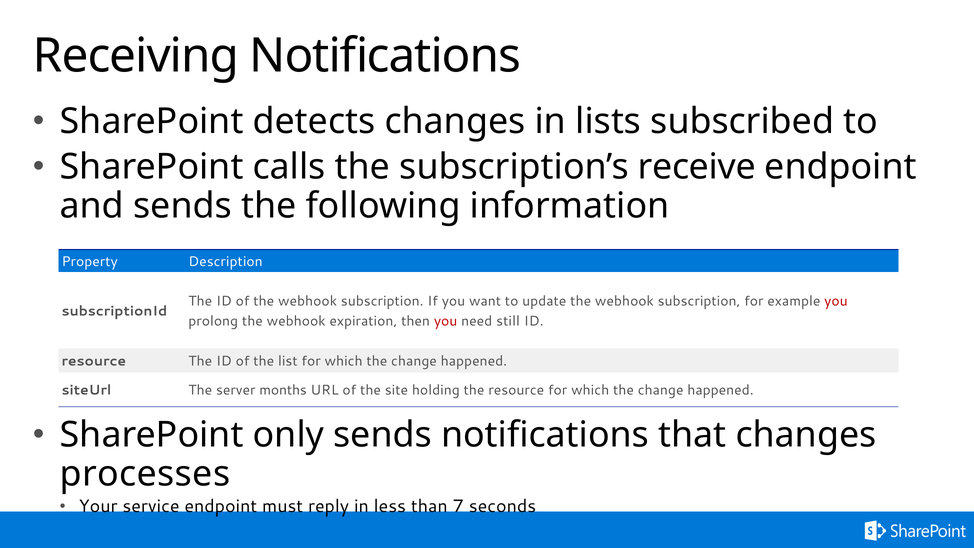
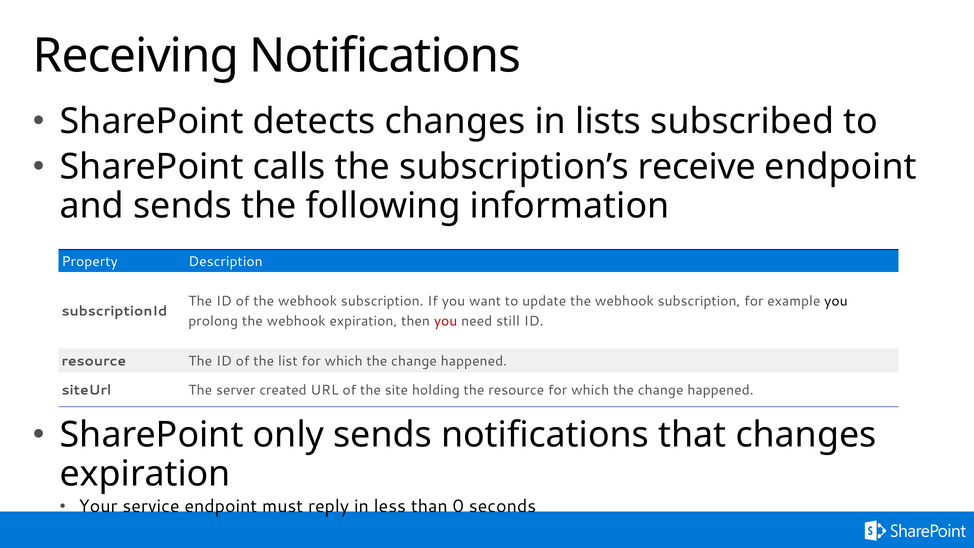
you at (836, 301) colour: red -> black
months: months -> created
processes at (145, 474): processes -> expiration
7: 7 -> 0
